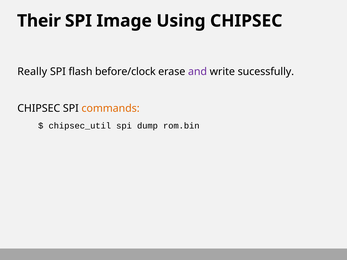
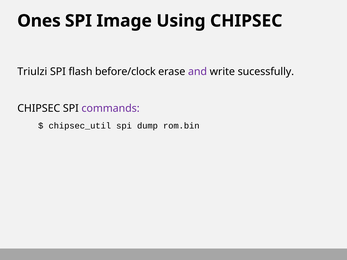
Their: Their -> Ones
Really: Really -> Triulzi
commands colour: orange -> purple
